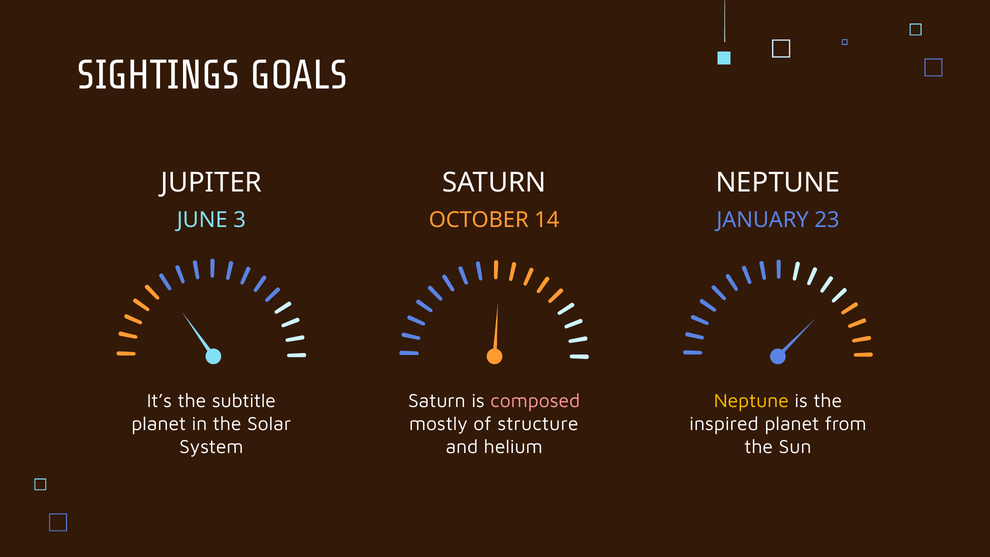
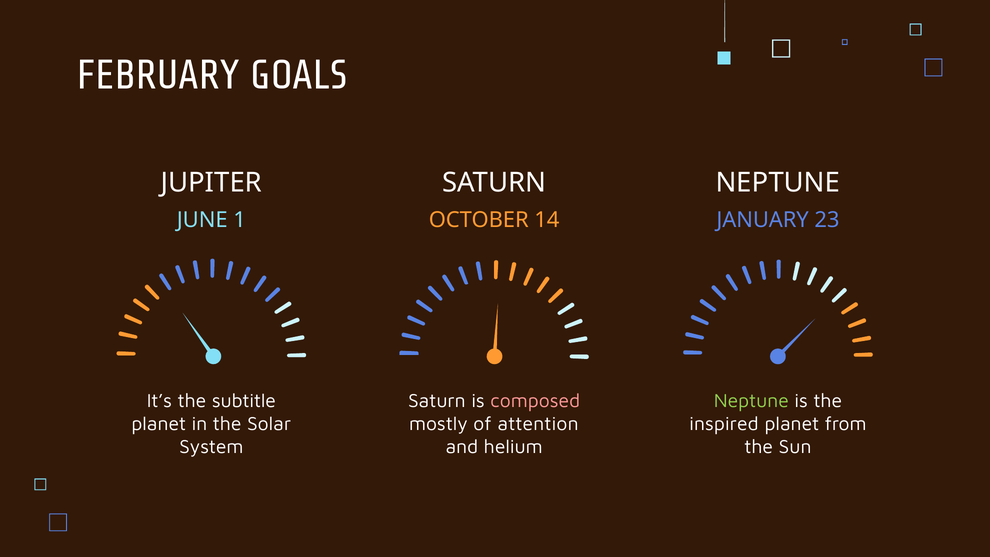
SIGHTINGS: SIGHTINGS -> FEBRUARY
3: 3 -> 1
Neptune at (751, 401) colour: yellow -> light green
structure: structure -> attention
